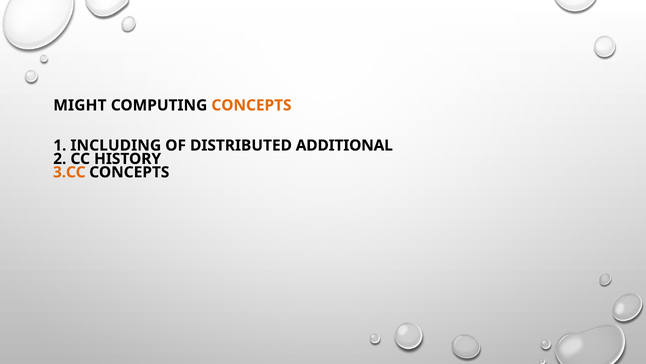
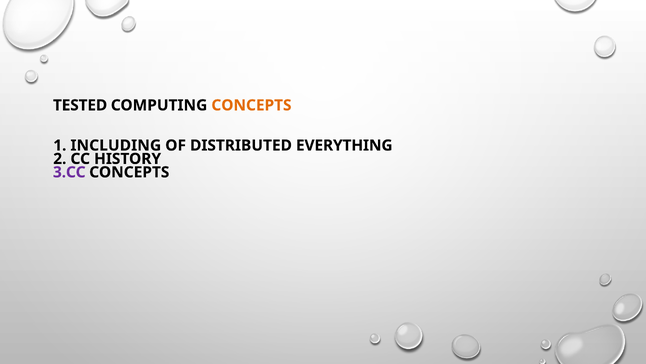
MIGHT: MIGHT -> TESTED
ADDITIONAL: ADDITIONAL -> EVERYTHING
3.CC colour: orange -> purple
